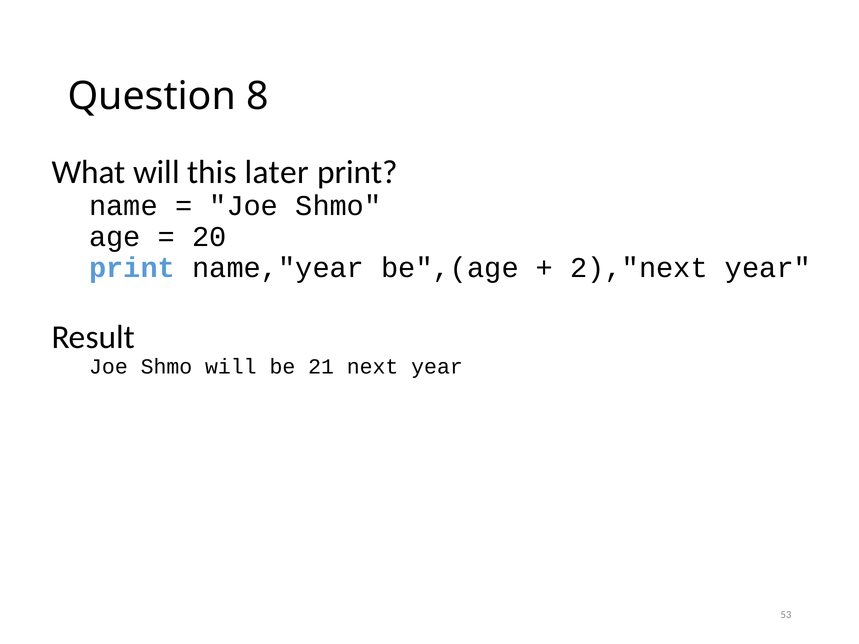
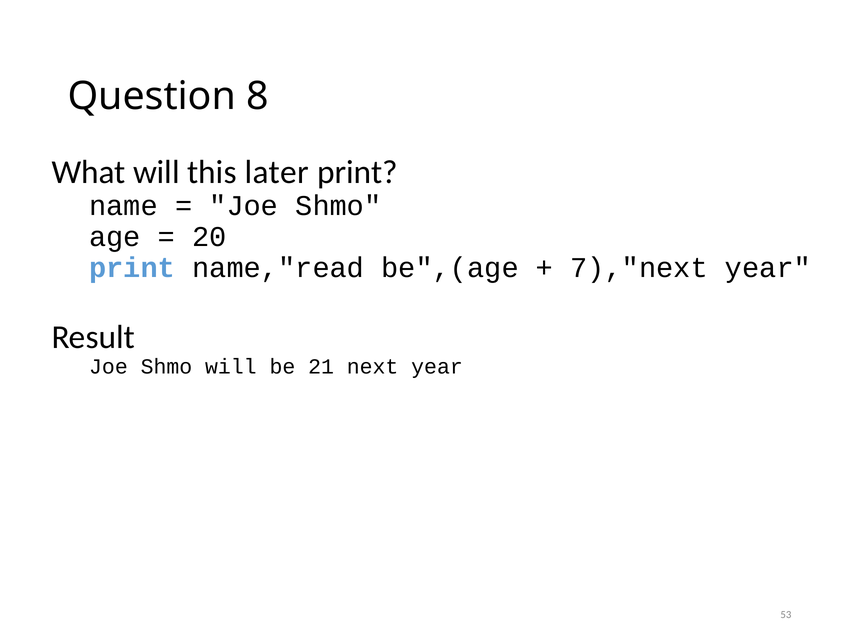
name,"year: name,"year -> name,"read
2),"next: 2),"next -> 7),"next
